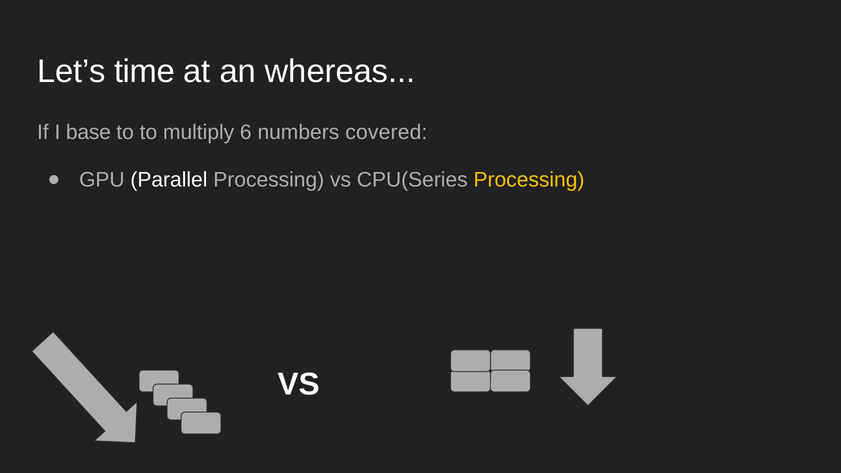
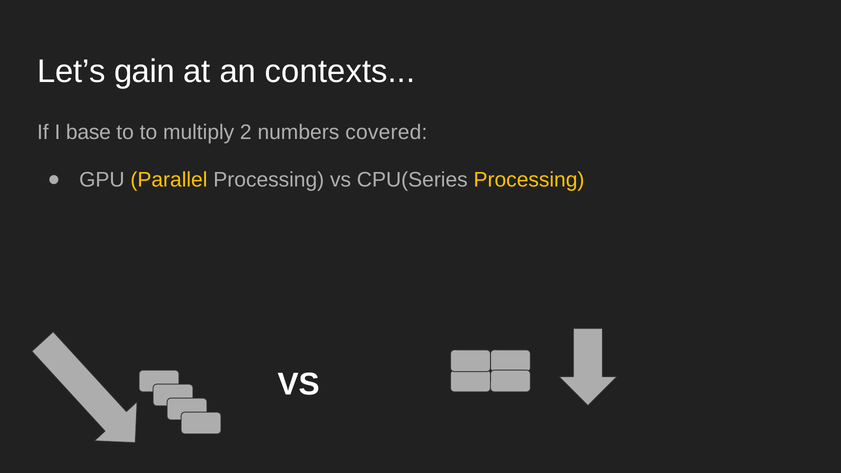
time: time -> gain
whereas: whereas -> contexts
6: 6 -> 2
Parallel colour: white -> yellow
